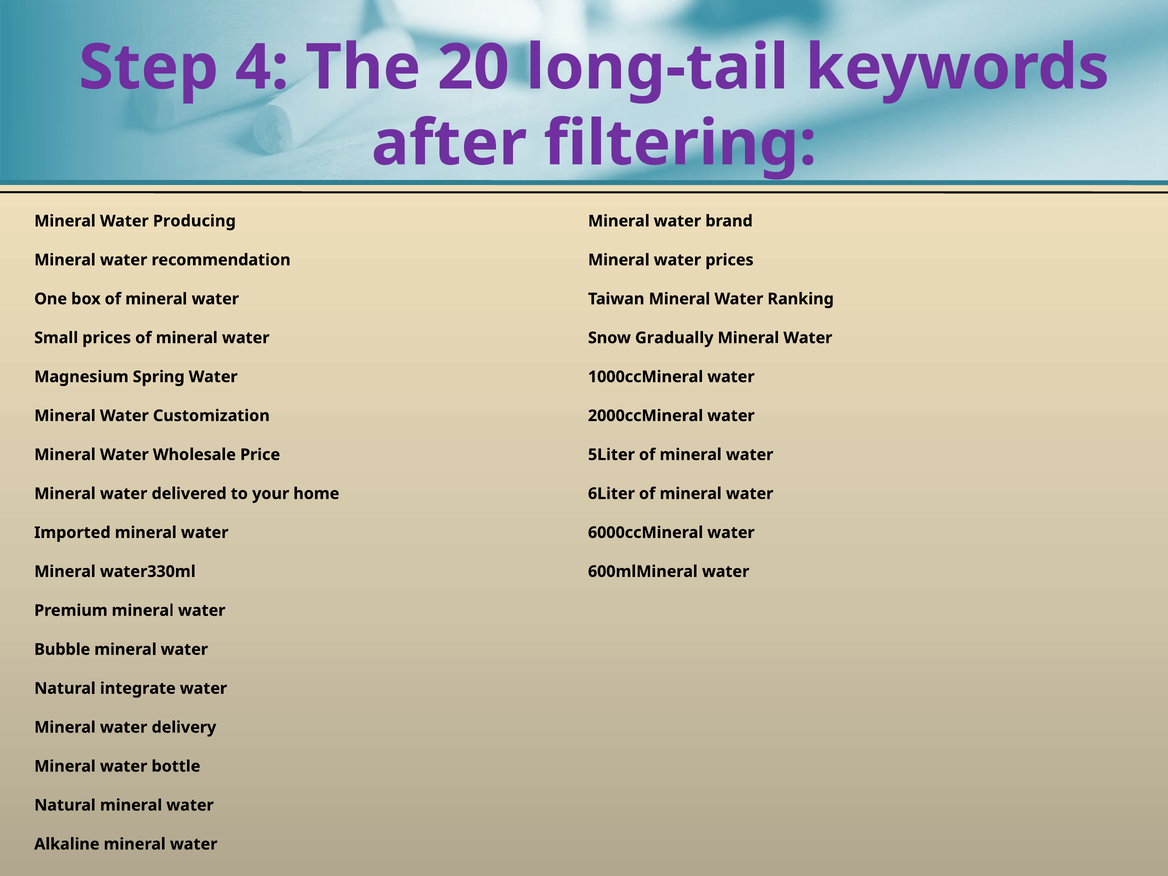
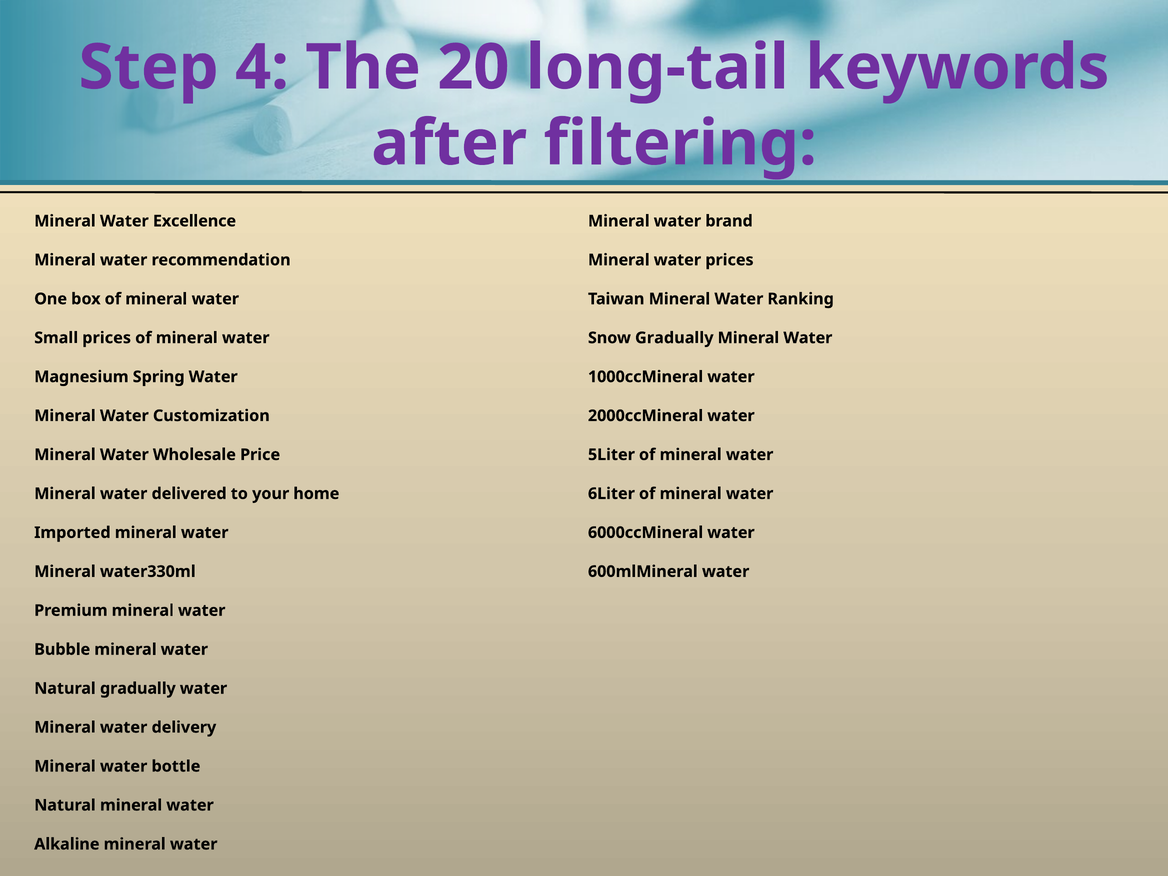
Producing: Producing -> Excellence
Natural integrate: integrate -> gradually
